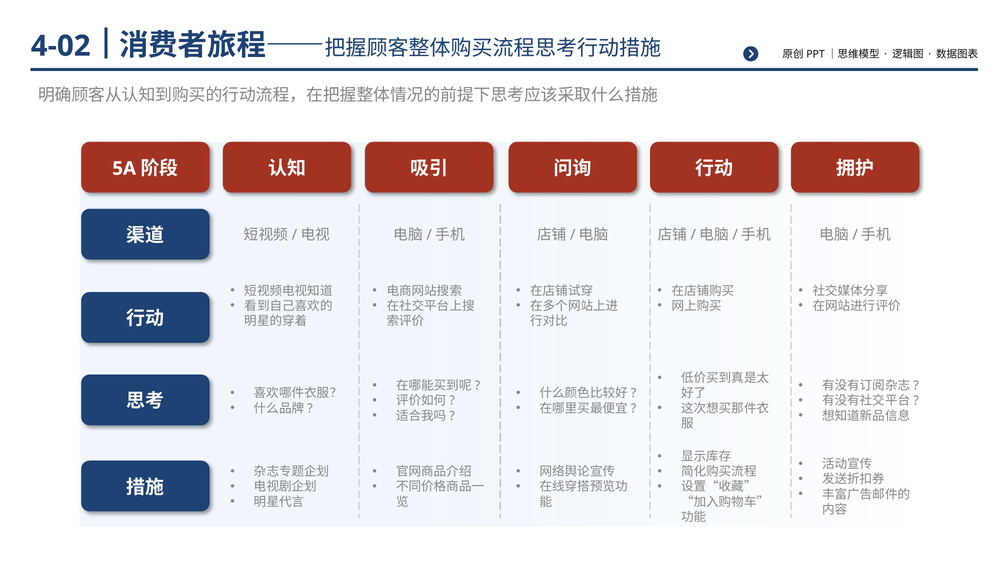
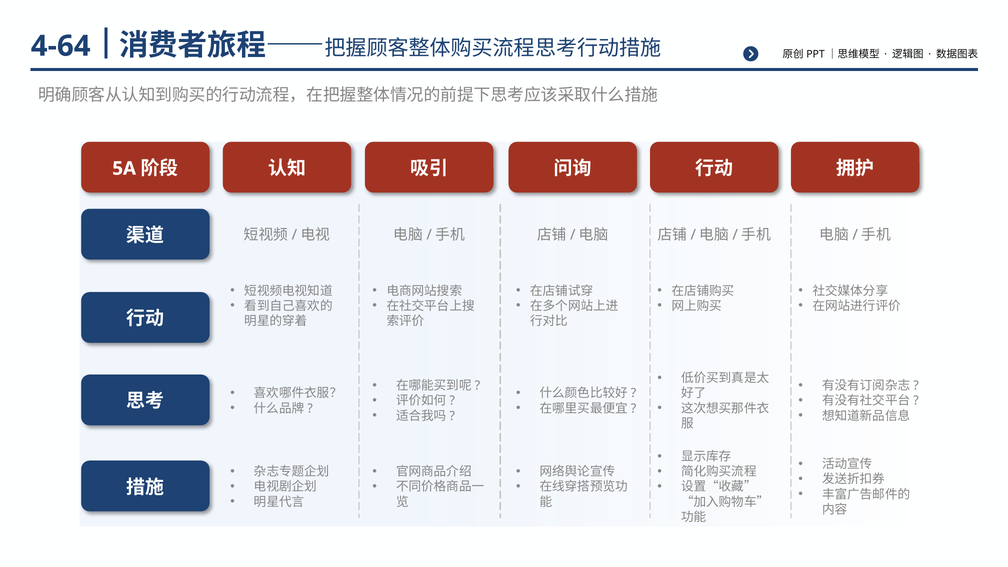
4-02: 4-02 -> 4-64
